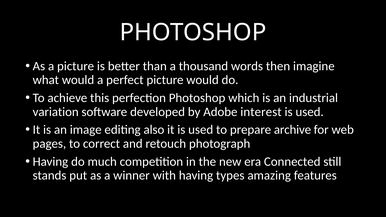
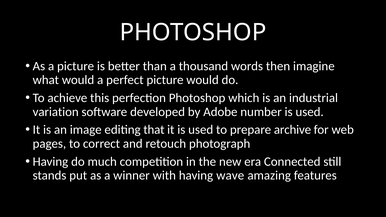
interest: interest -> number
also: also -> that
types: types -> wave
